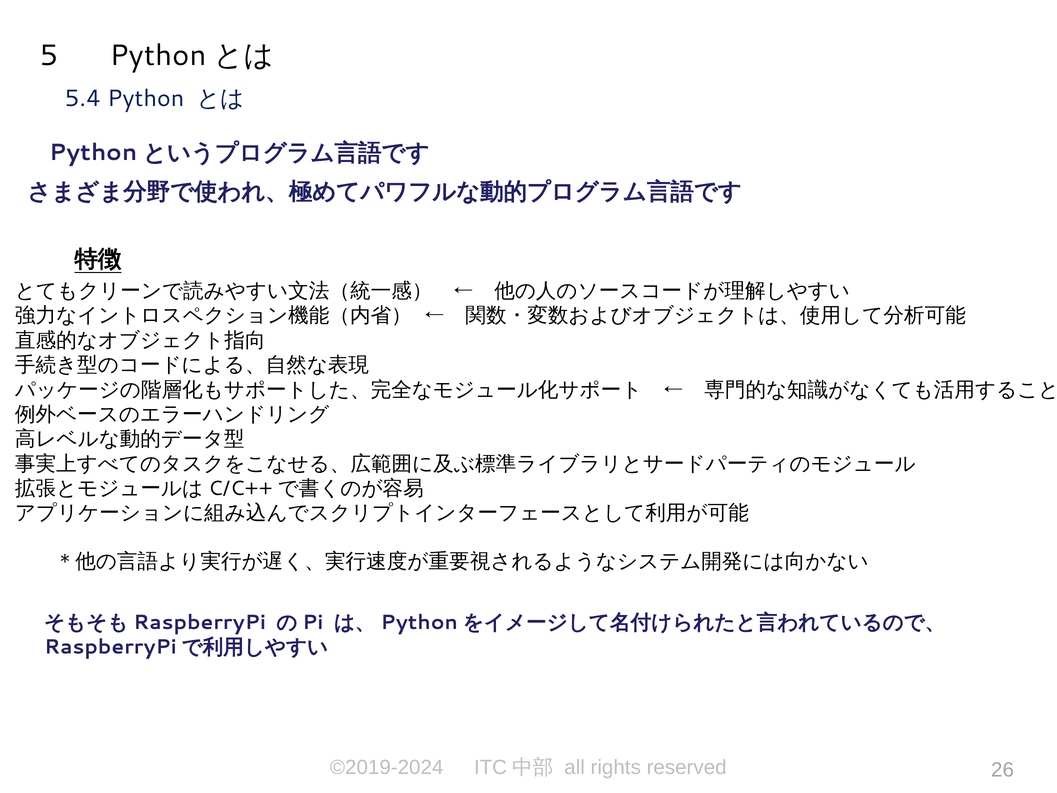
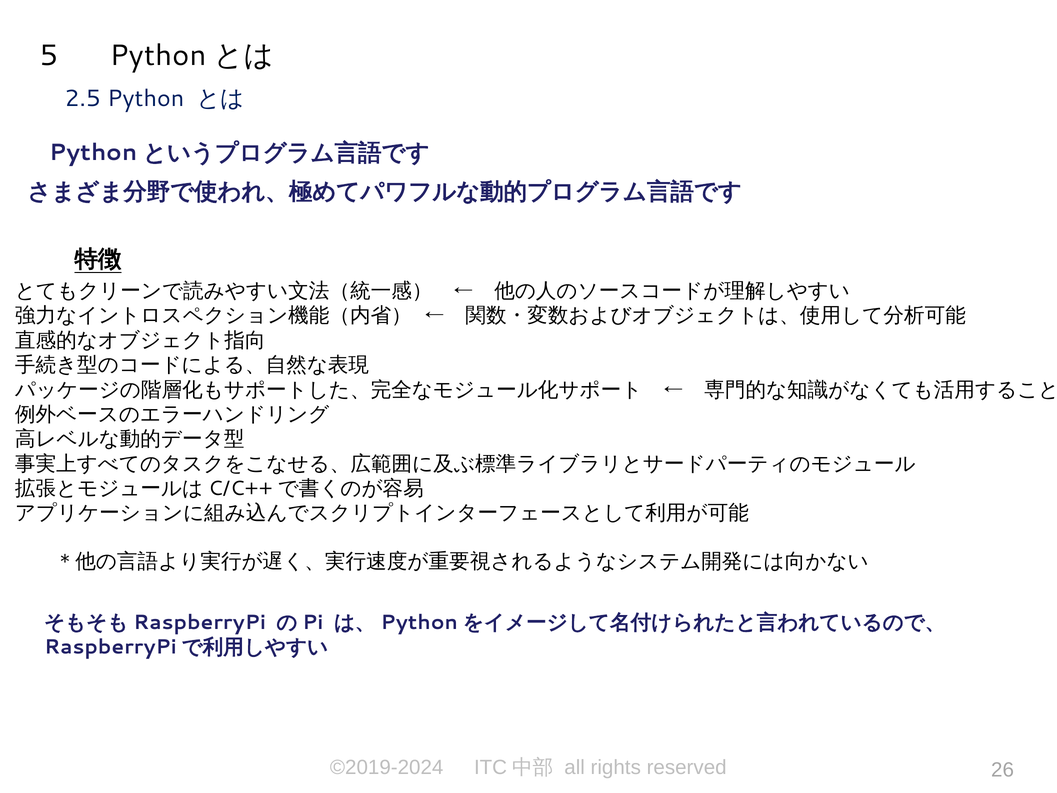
5.4: 5.4 -> 2.5
